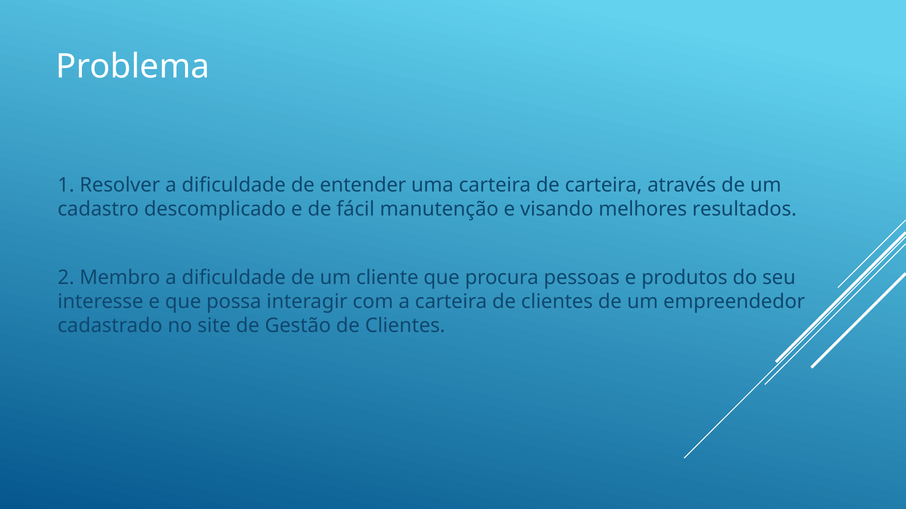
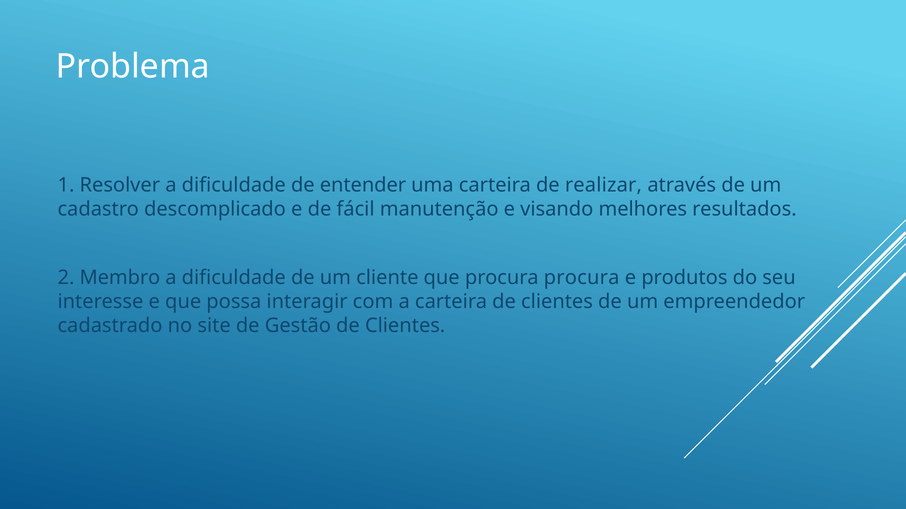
de carteira: carteira -> realizar
procura pessoas: pessoas -> procura
